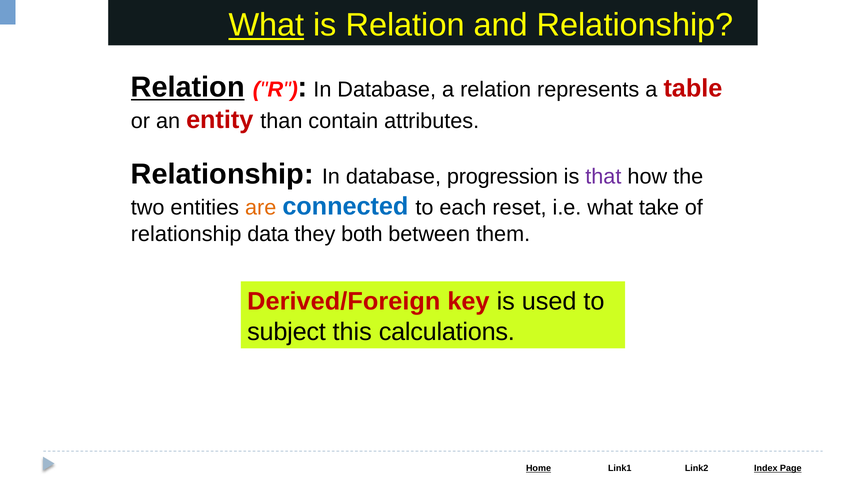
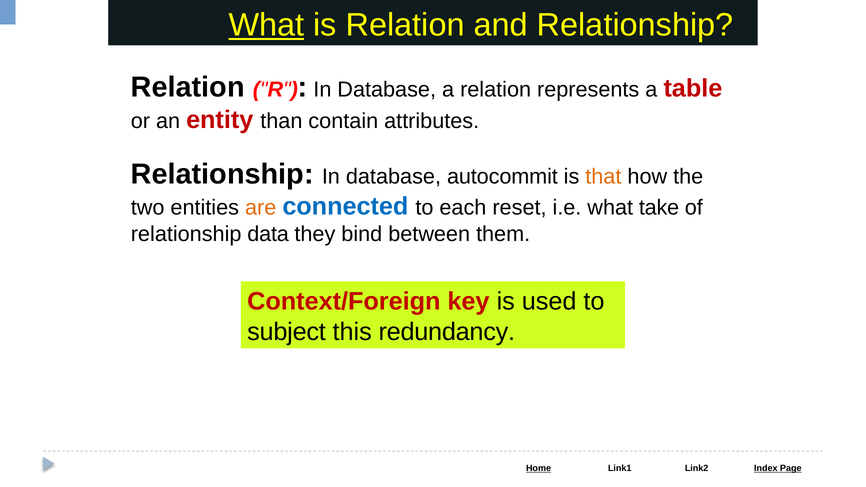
Relation at (188, 87) underline: present -> none
progression: progression -> autocommit
that colour: purple -> orange
both: both -> bind
Derived/Foreign: Derived/Foreign -> Context/Foreign
calculations: calculations -> redundancy
